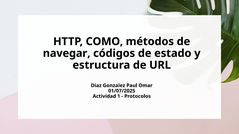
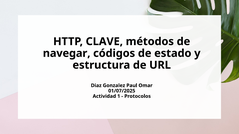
COMO: COMO -> CLAVE
